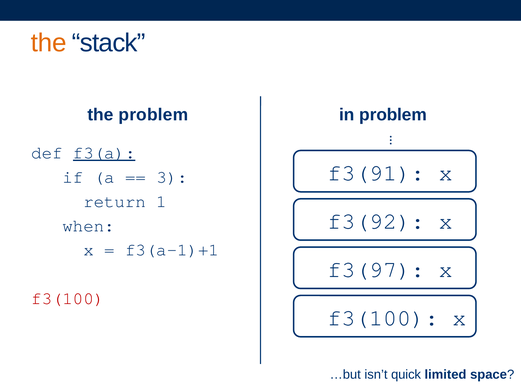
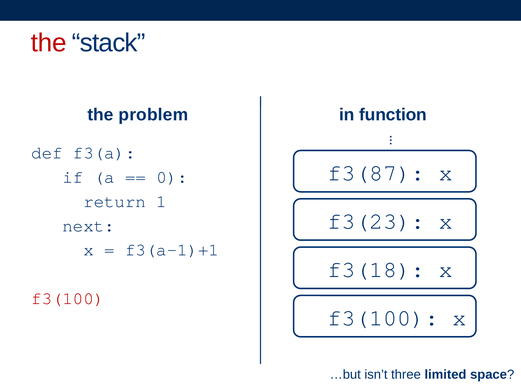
the at (49, 43) colour: orange -> red
in problem: problem -> function
f3(a underline: present -> none
f3(91: f3(91 -> f3(87
3: 3 -> 0
f3(92: f3(92 -> f3(23
when: when -> next
f3(97: f3(97 -> f3(18
quick: quick -> three
